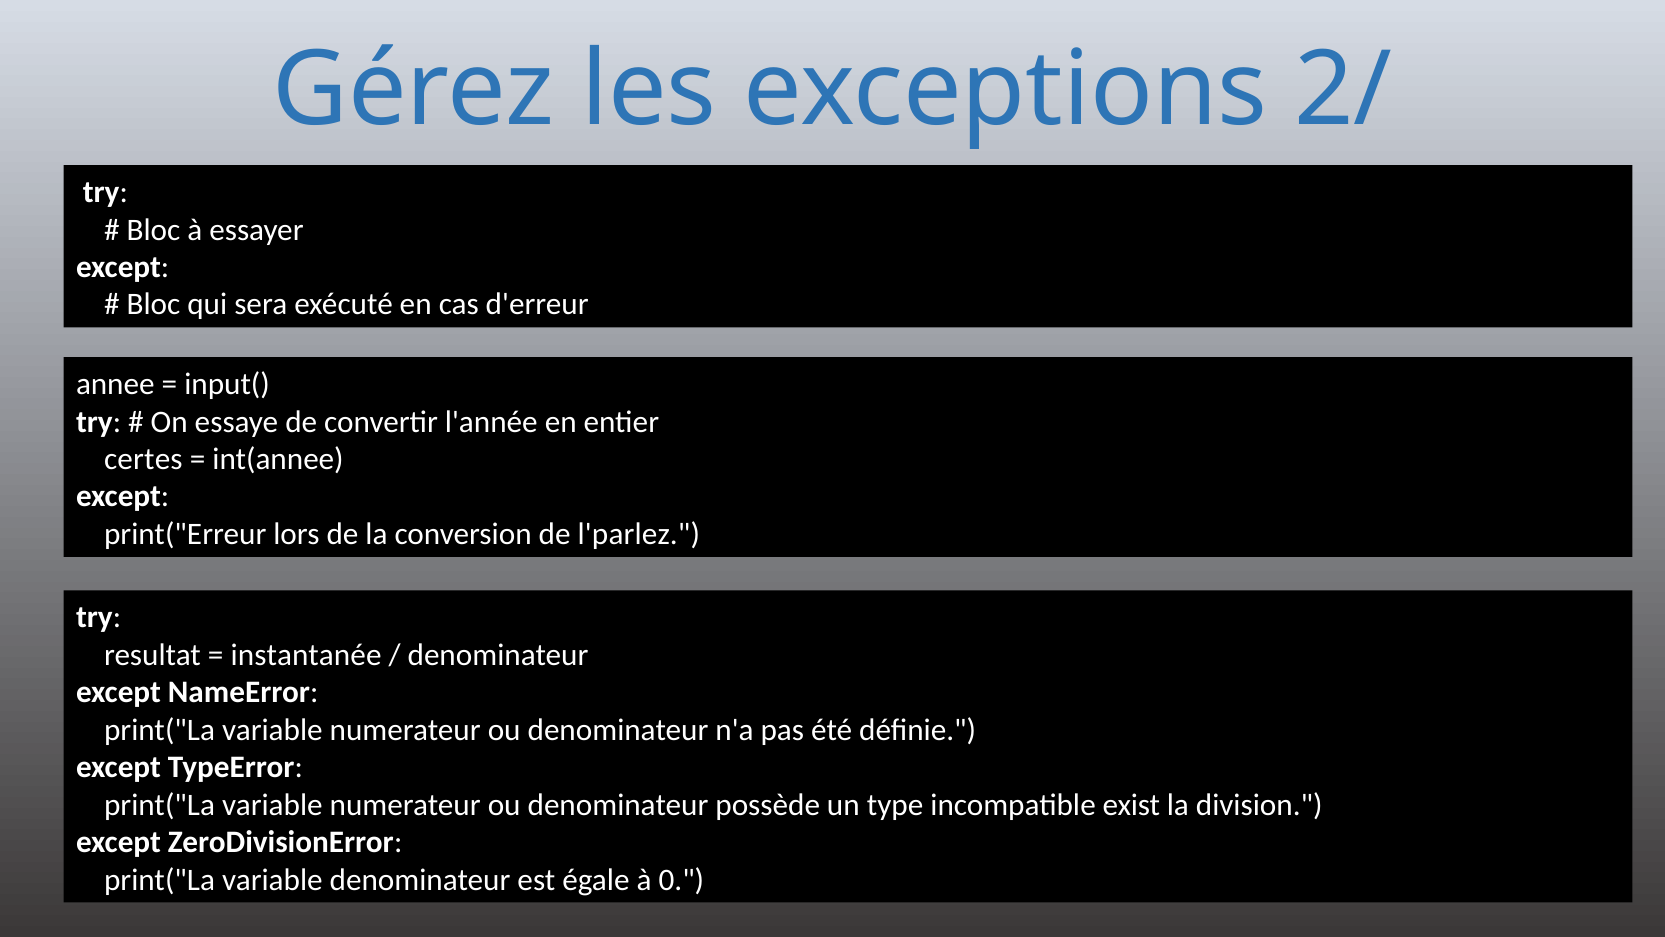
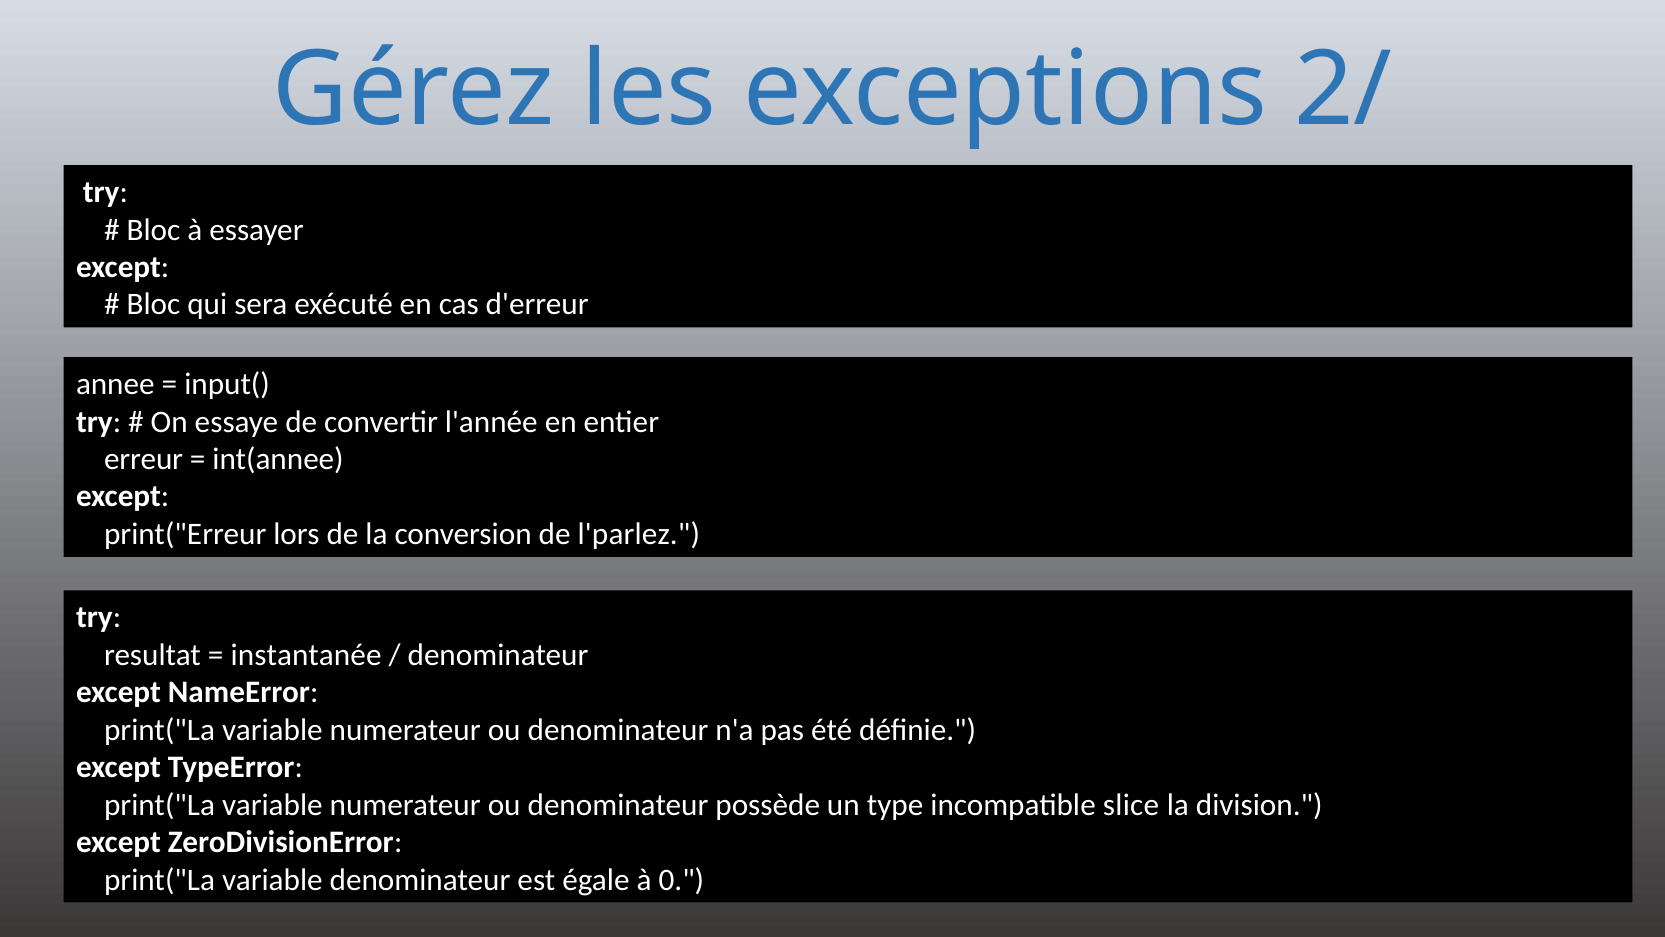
certes: certes -> erreur
exist: exist -> slice
